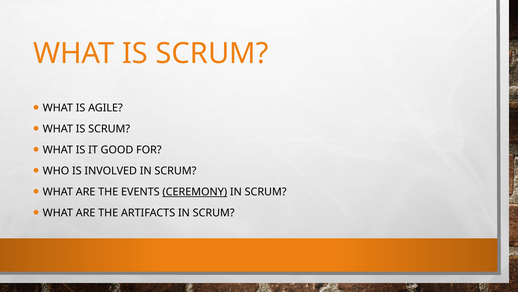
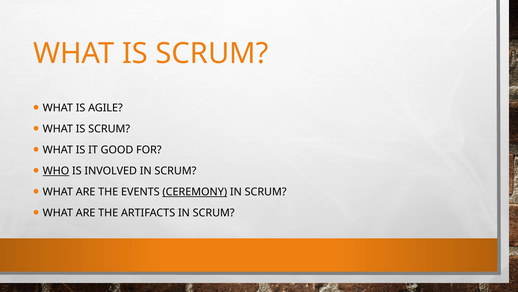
WHO underline: none -> present
